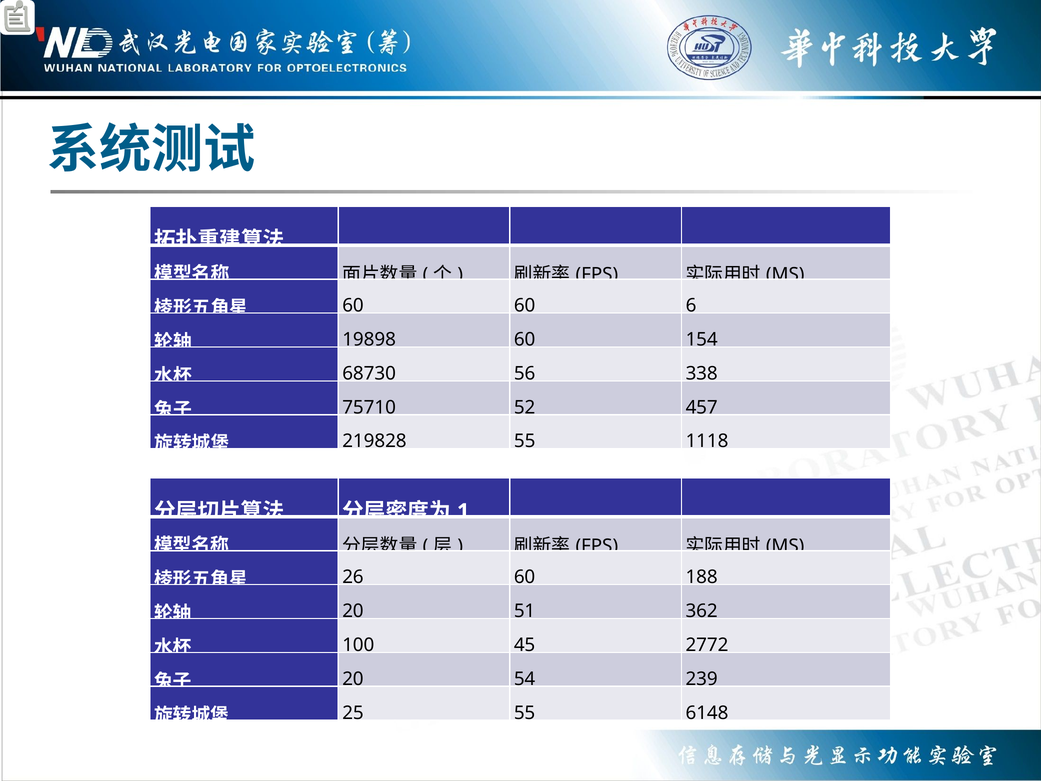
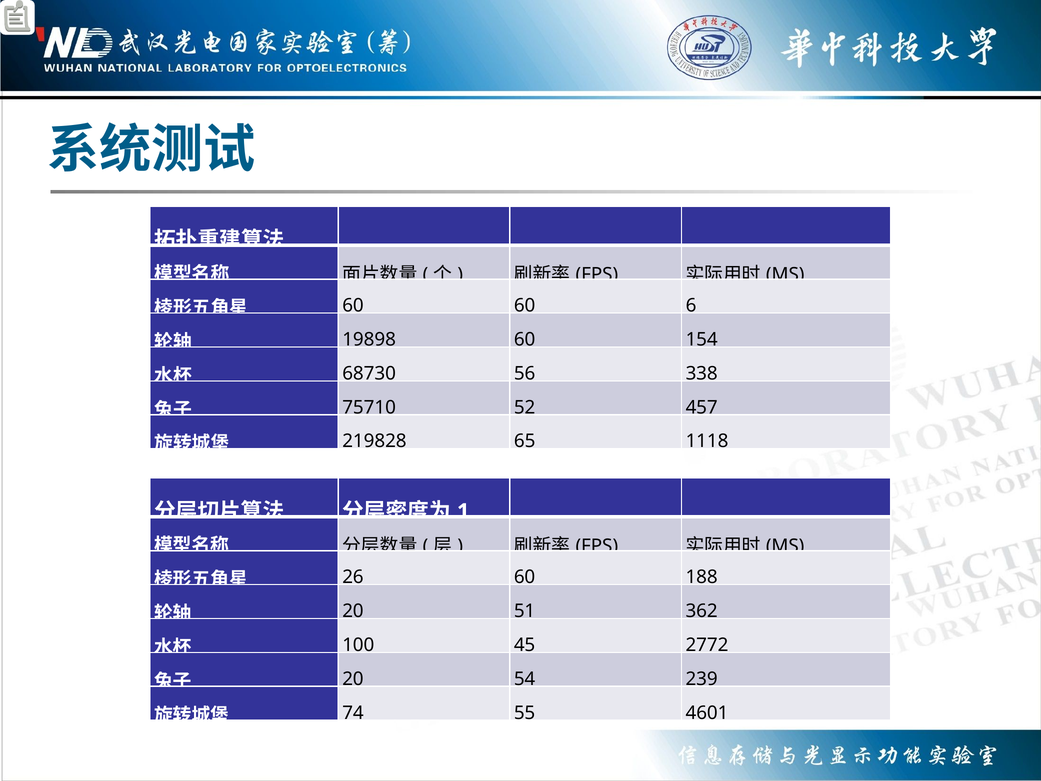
219828 55: 55 -> 65
25: 25 -> 74
6148: 6148 -> 4601
